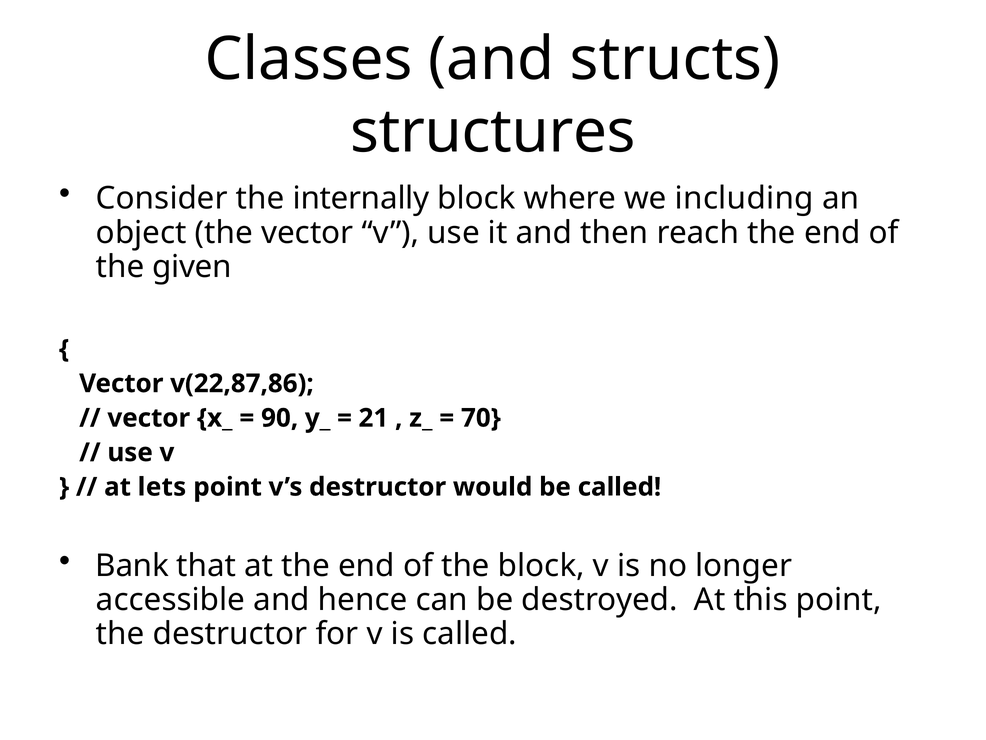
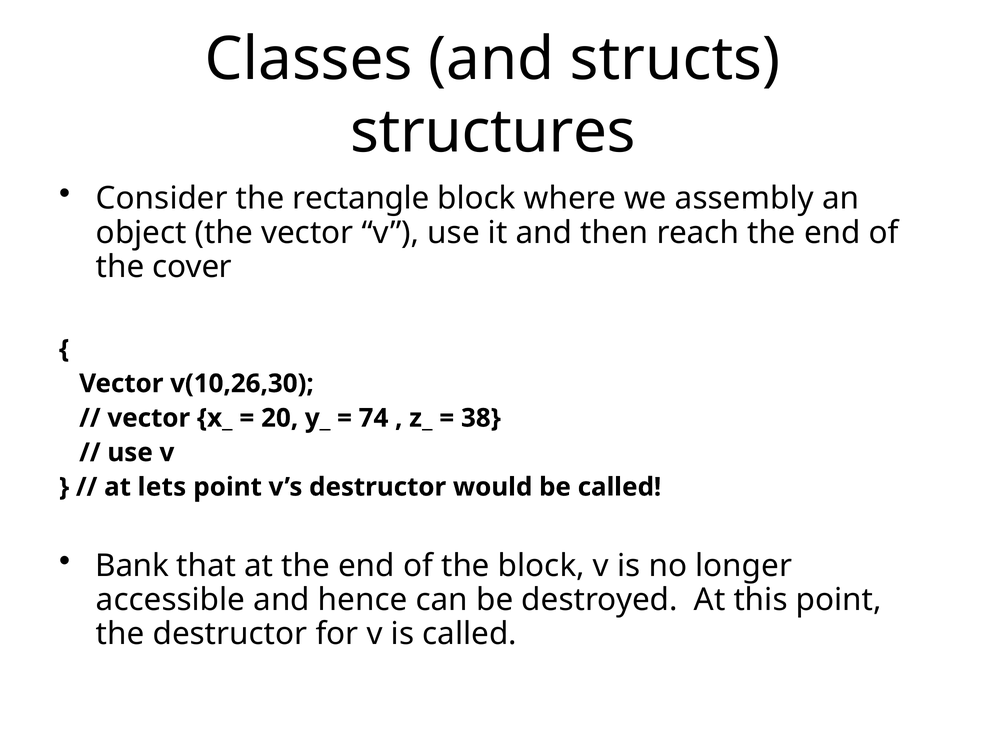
internally: internally -> rectangle
including: including -> assembly
given: given -> cover
v(22,87,86: v(22,87,86 -> v(10,26,30
90: 90 -> 20
21: 21 -> 74
70: 70 -> 38
